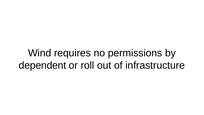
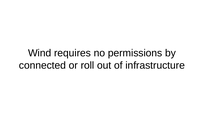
dependent: dependent -> connected
